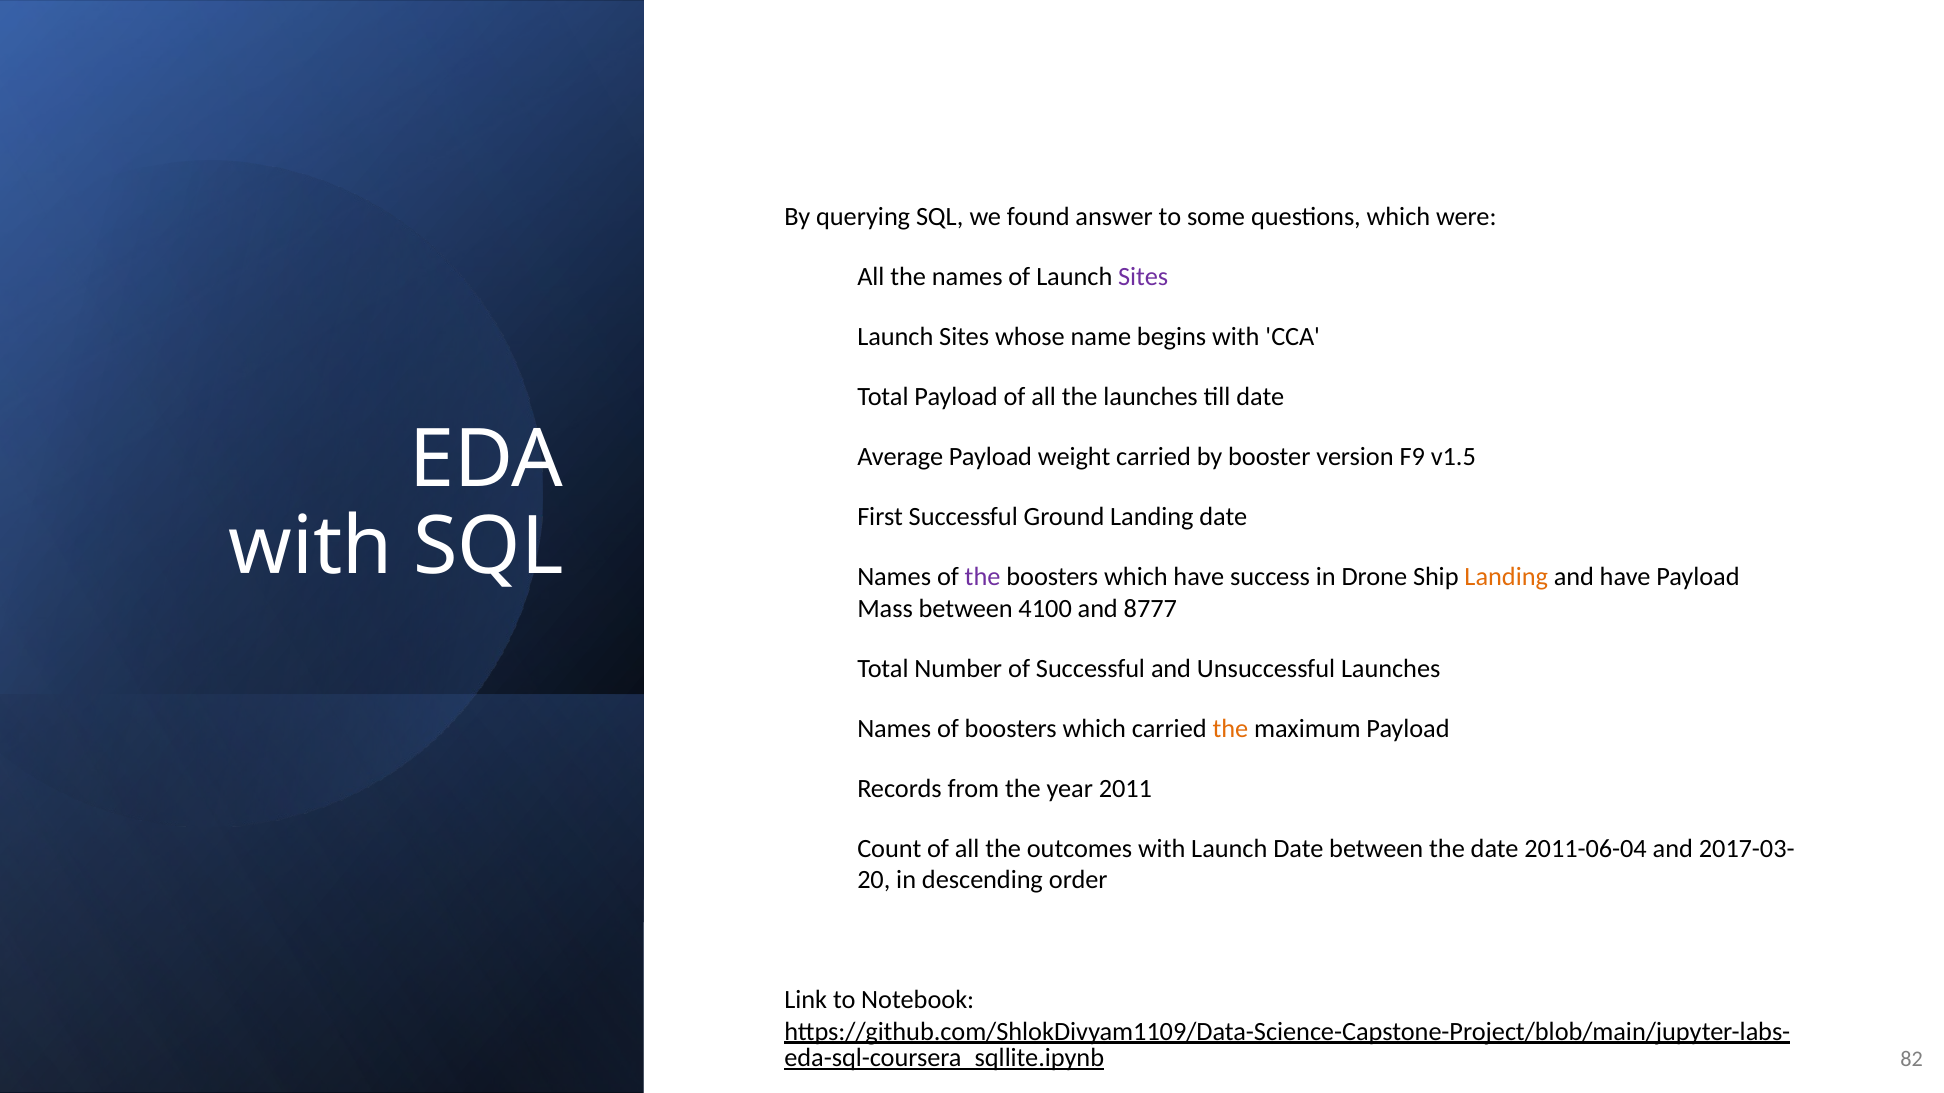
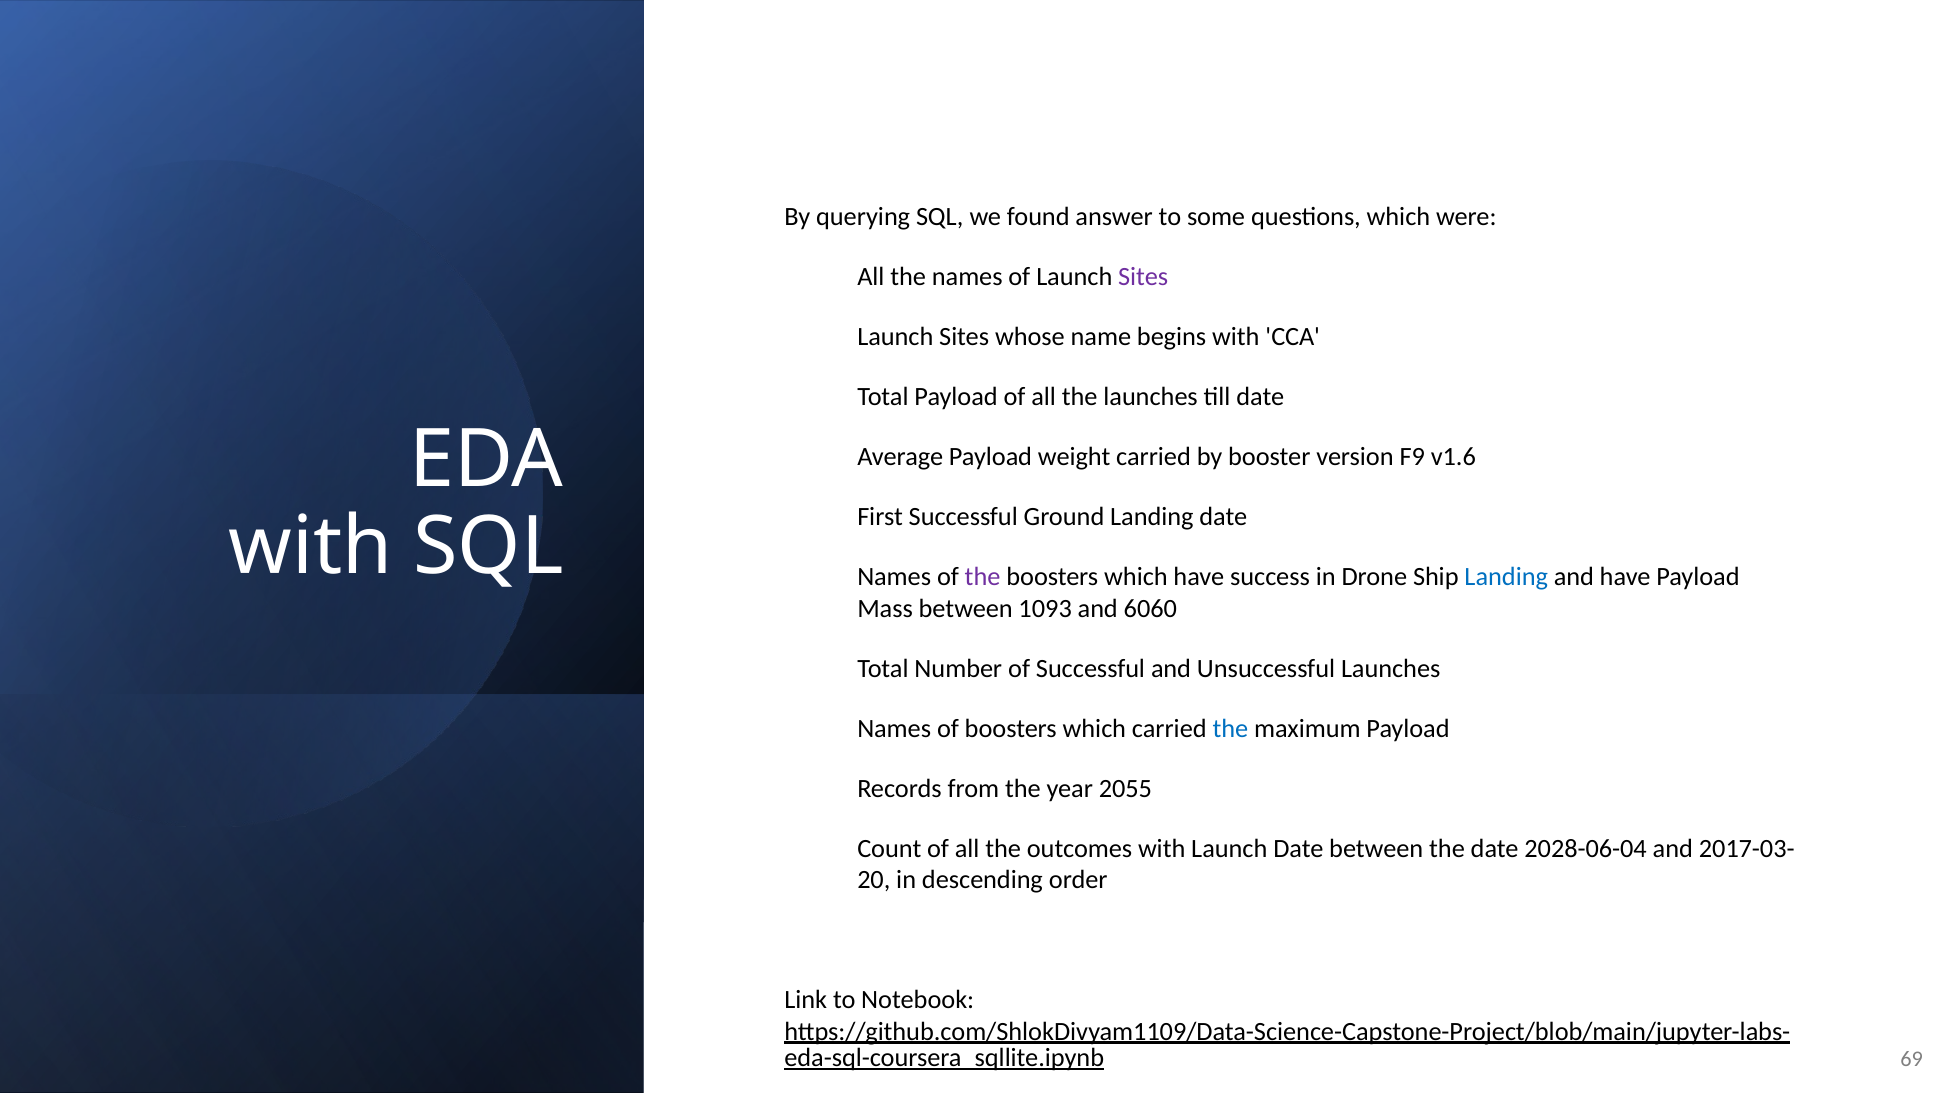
v1.5: v1.5 -> v1.6
Landing at (1506, 577) colour: orange -> blue
4100: 4100 -> 1093
8777: 8777 -> 6060
the at (1230, 729) colour: orange -> blue
2011: 2011 -> 2055
2011-06-04: 2011-06-04 -> 2028-06-04
82: 82 -> 69
